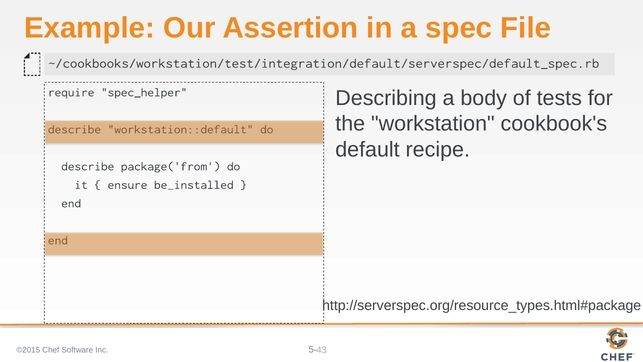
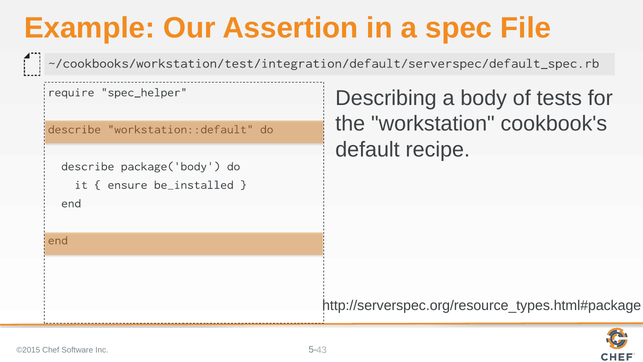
package('from: package('from -> package('body
